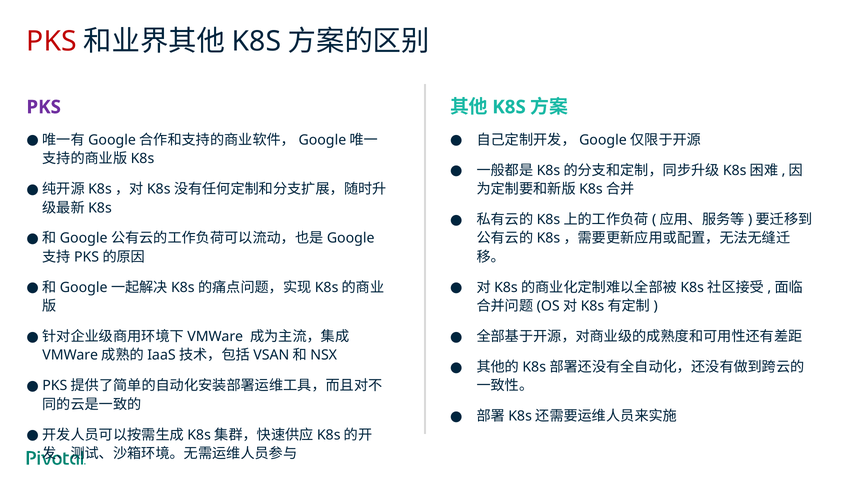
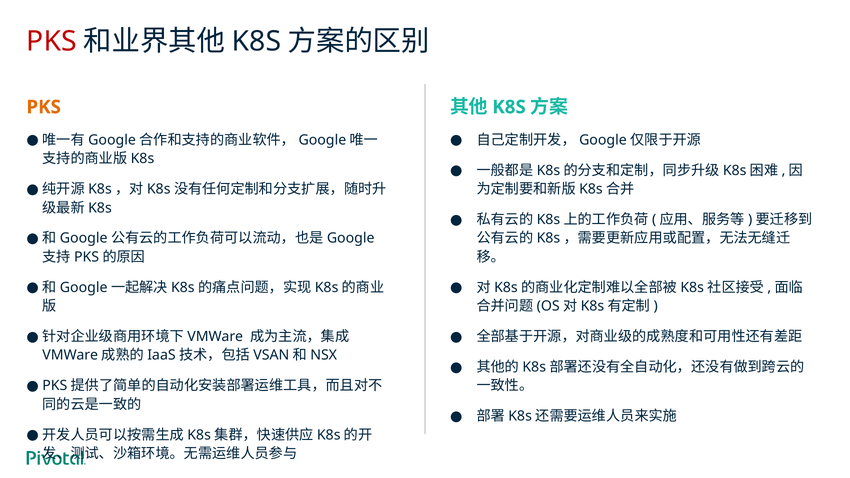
PKS at (44, 107) colour: purple -> orange
